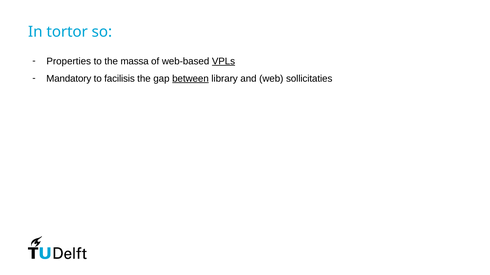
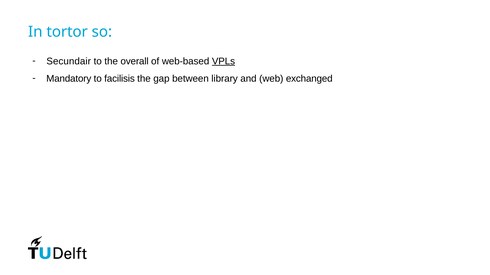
Properties: Properties -> Secundair
massa: massa -> overall
between underline: present -> none
sollicitaties: sollicitaties -> exchanged
